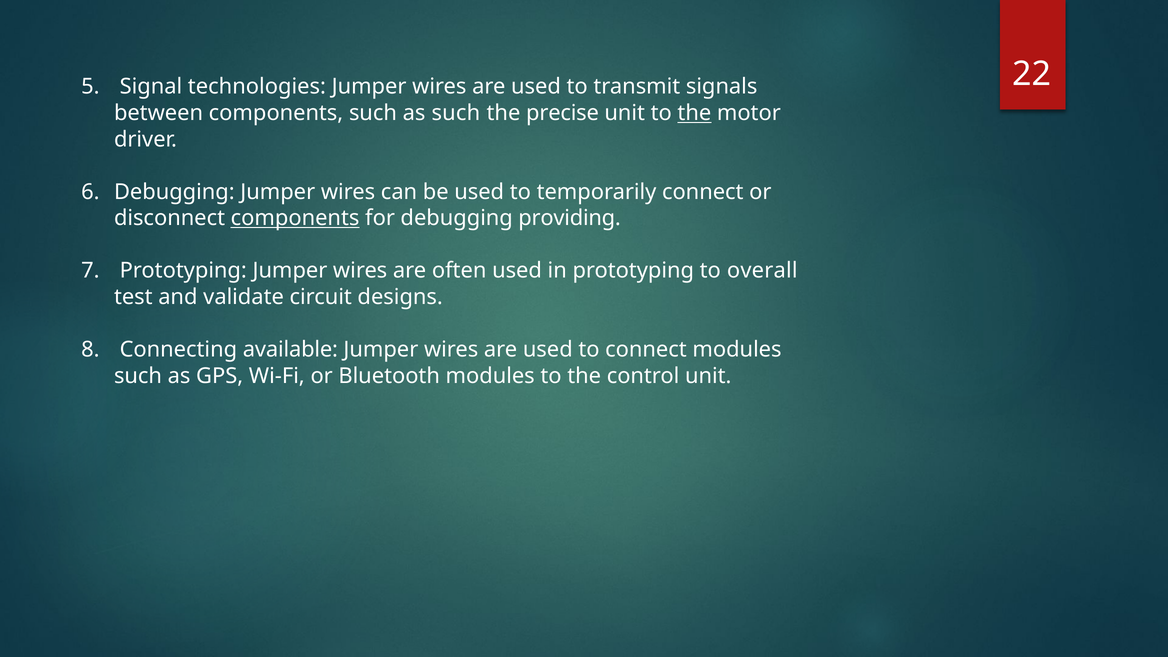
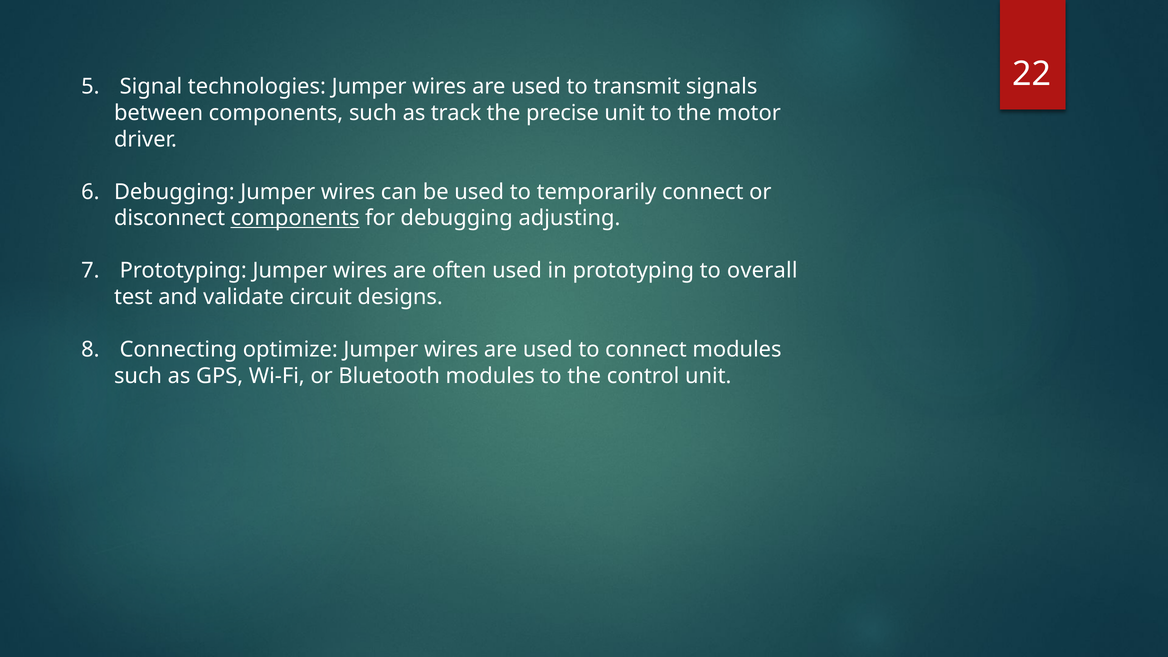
as such: such -> track
the at (694, 113) underline: present -> none
providing: providing -> adjusting
available: available -> optimize
